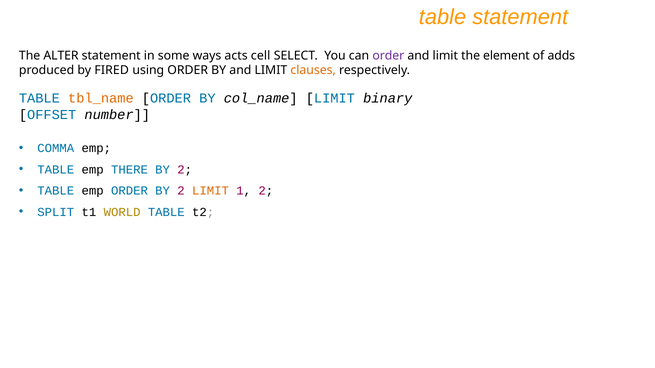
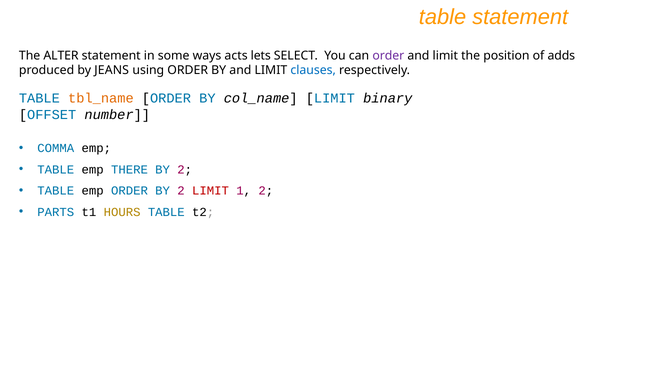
cell: cell -> lets
element: element -> position
FIRED: FIRED -> JEANS
clauses colour: orange -> blue
LIMIT at (211, 191) colour: orange -> red
SPLIT: SPLIT -> PARTS
WORLD: WORLD -> HOURS
